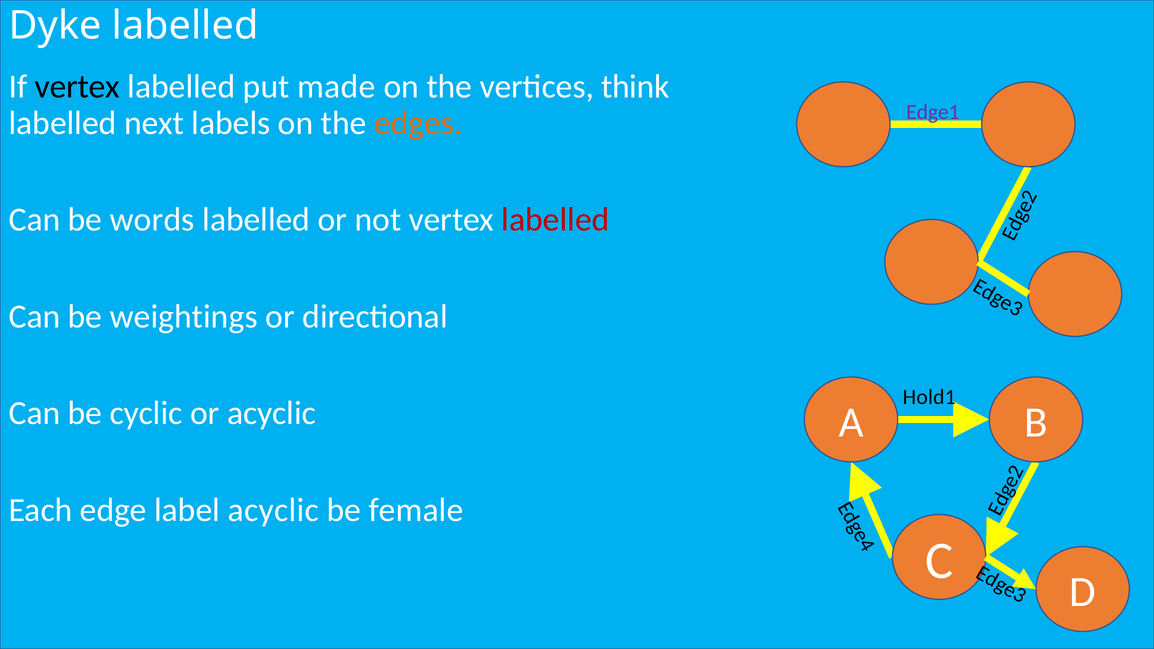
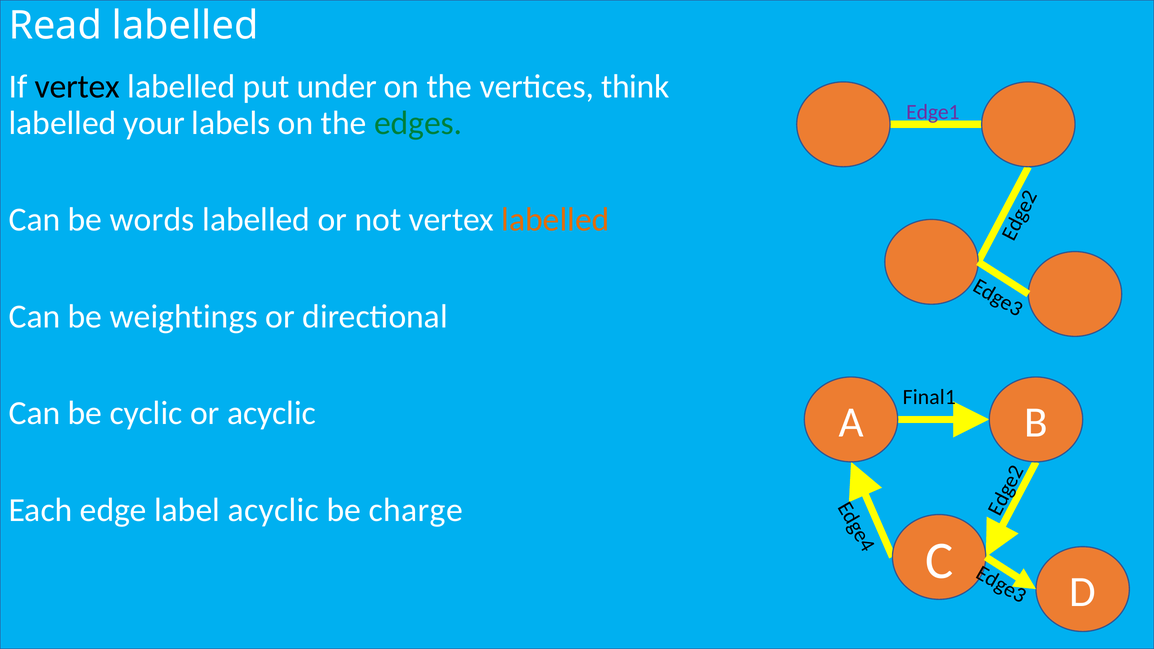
Dyke: Dyke -> Read
made: made -> under
next: next -> your
edges colour: orange -> green
labelled at (555, 220) colour: red -> orange
Hold1: Hold1 -> Final1
female: female -> charge
